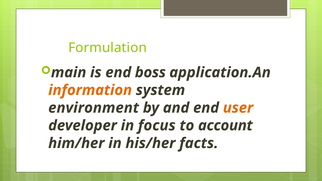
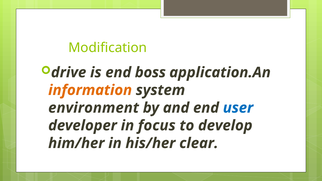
Formulation: Formulation -> Modification
main: main -> drive
user colour: orange -> blue
account: account -> develop
facts: facts -> clear
